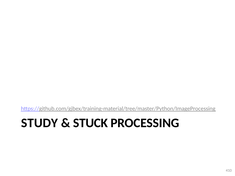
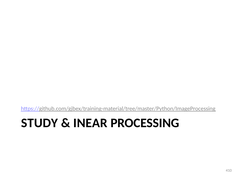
STUCK: STUCK -> INEAR
